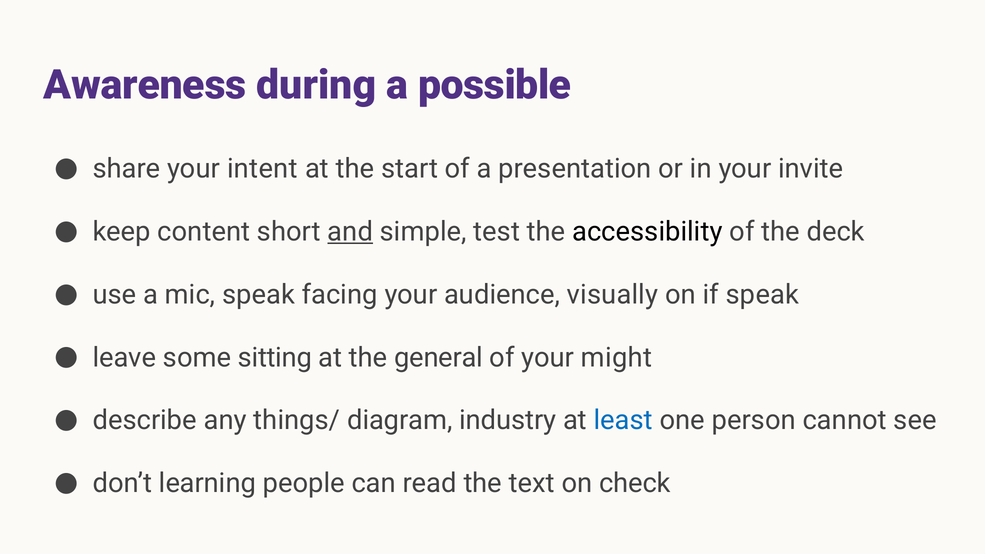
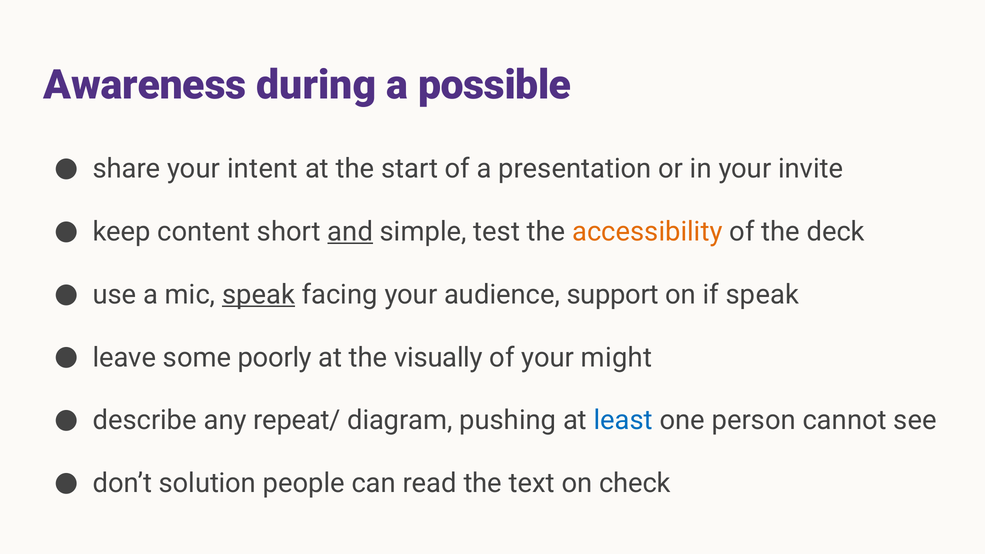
accessibility colour: black -> orange
speak at (258, 295) underline: none -> present
visually: visually -> support
sitting: sitting -> poorly
general: general -> visually
things/: things/ -> repeat/
industry: industry -> pushing
learning: learning -> solution
